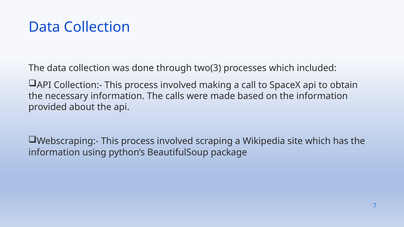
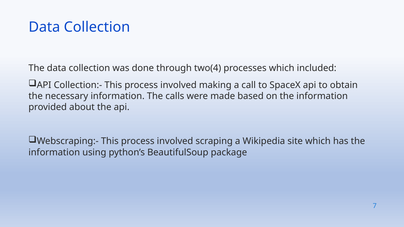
two(3: two(3 -> two(4
